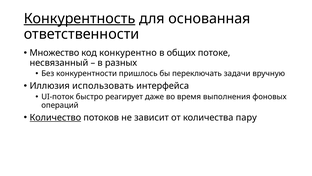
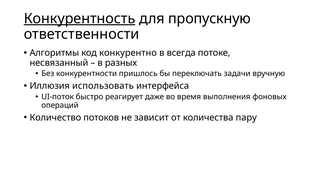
основанная: основанная -> пропускную
Множество: Множество -> Алгоритмы
общих: общих -> всегда
Количество underline: present -> none
